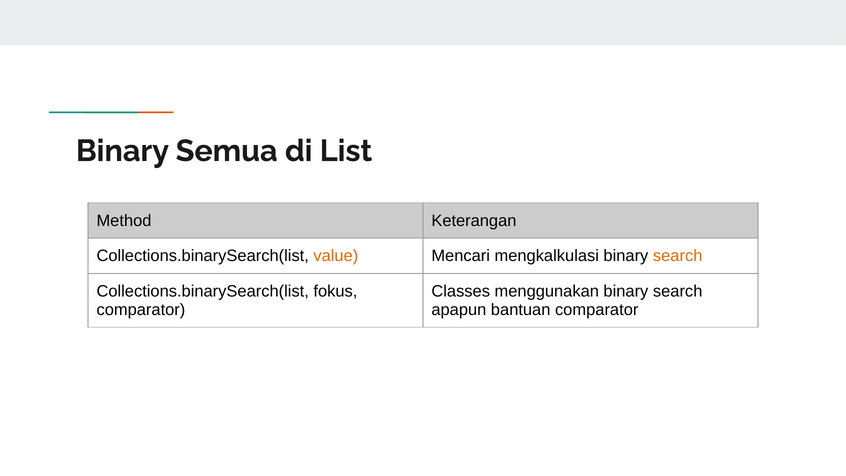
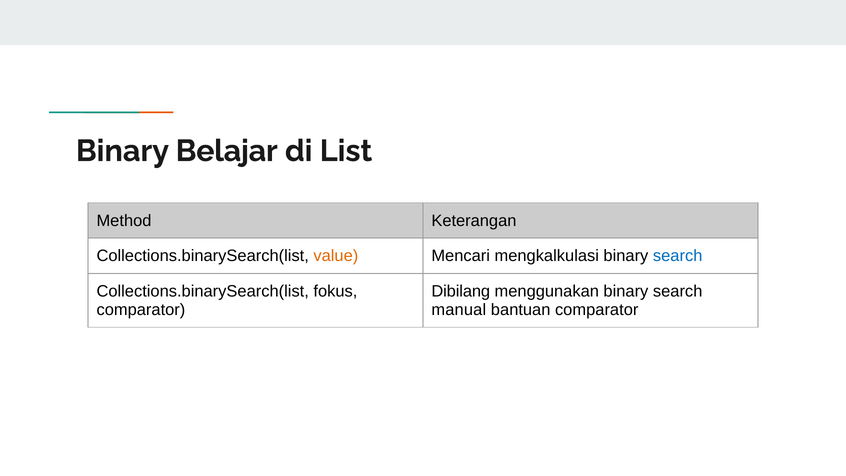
Semua: Semua -> Belajar
search at (678, 256) colour: orange -> blue
Classes: Classes -> Dibilang
apapun: apapun -> manual
